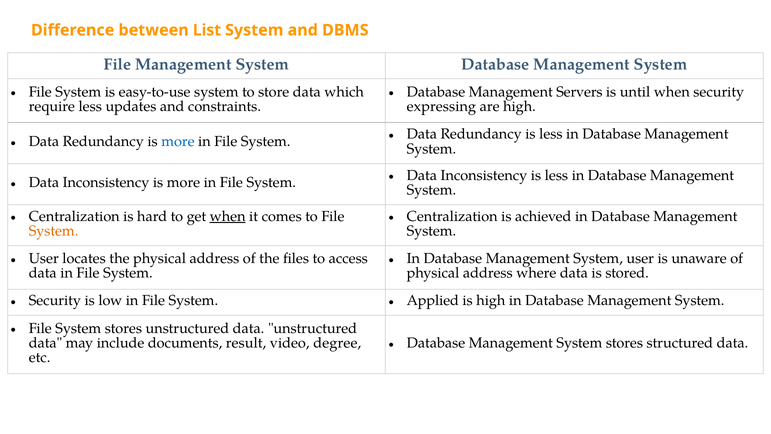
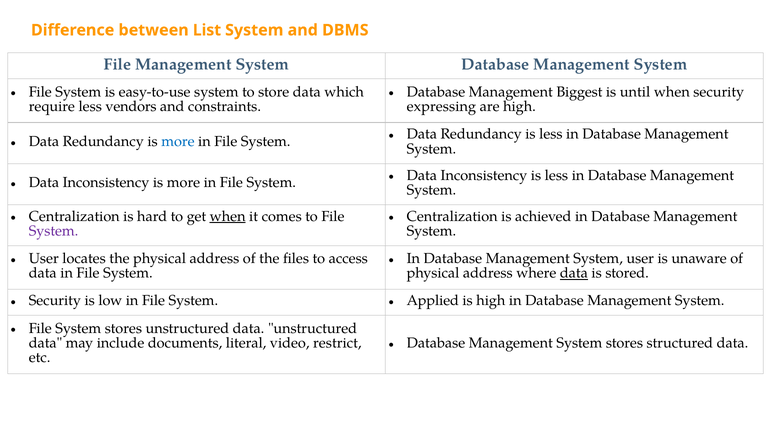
Servers: Servers -> Biggest
updates: updates -> vendors
System at (54, 231) colour: orange -> purple
data at (574, 273) underline: none -> present
result: result -> literal
degree: degree -> restrict
